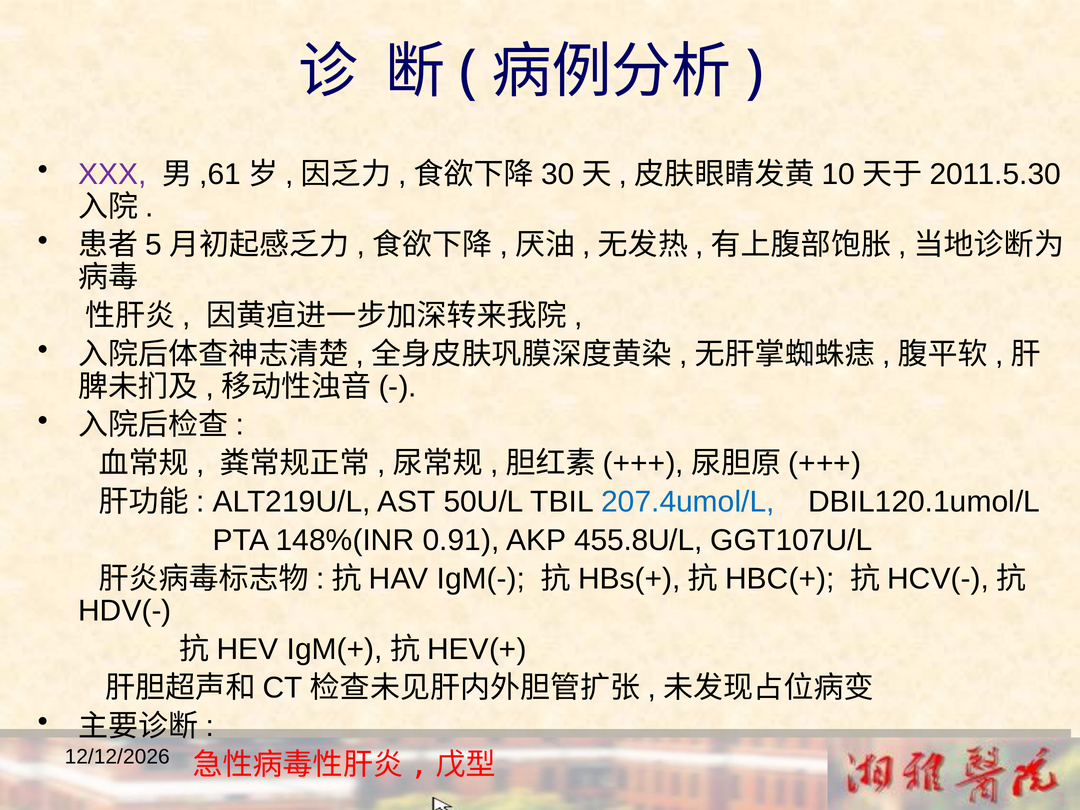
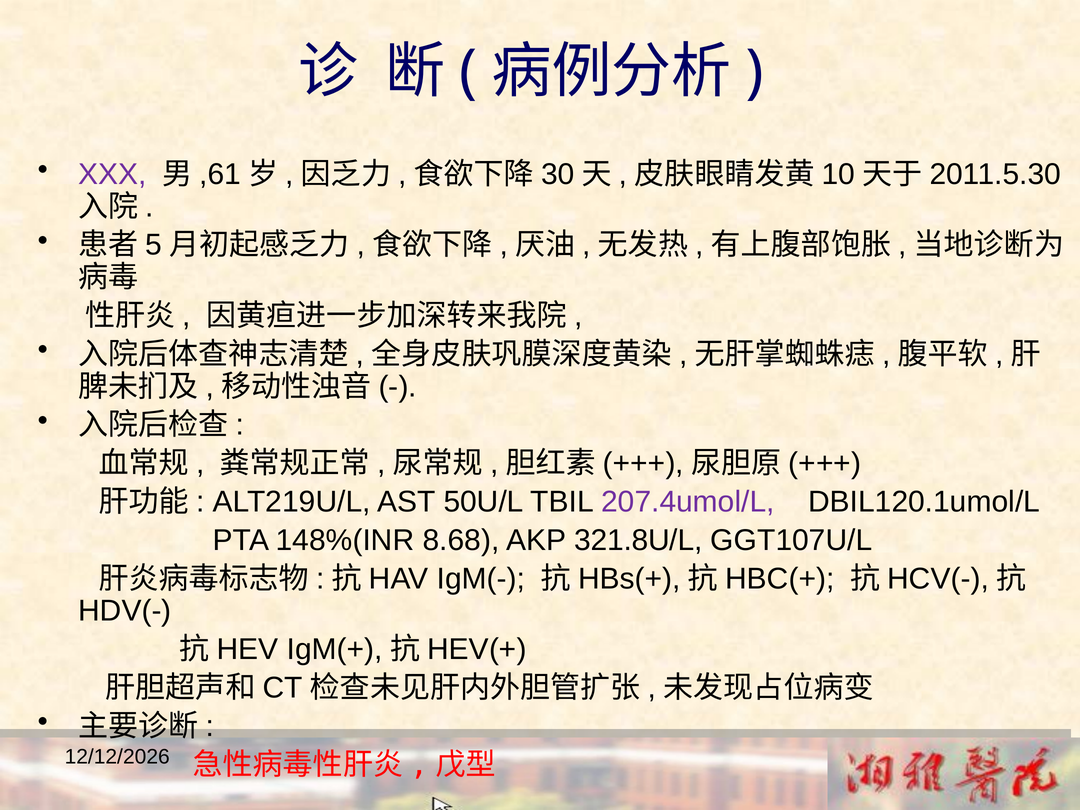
207.4umol/L colour: blue -> purple
0.91: 0.91 -> 8.68
455.8U/L: 455.8U/L -> 321.8U/L
